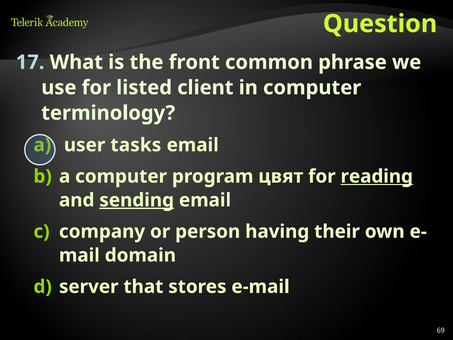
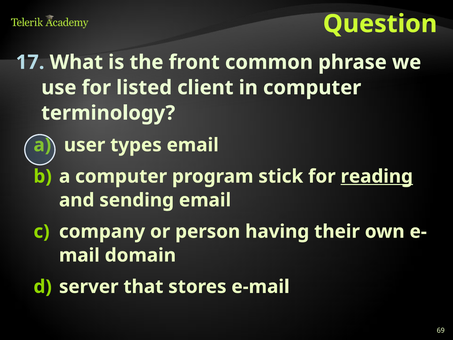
tasks: tasks -> types
цвят: цвят -> stick
sending underline: present -> none
